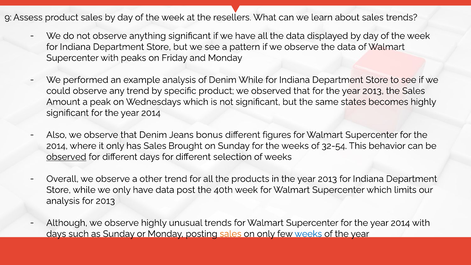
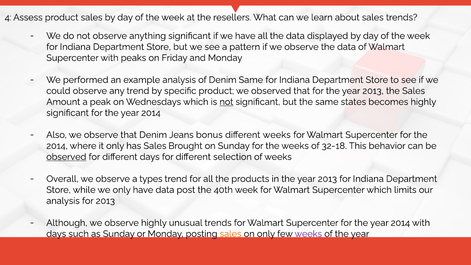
9: 9 -> 4
Denim While: While -> Same
not at (226, 102) underline: none -> present
different figures: figures -> weeks
32-54: 32-54 -> 32-18
other: other -> types
weeks at (308, 234) colour: blue -> purple
